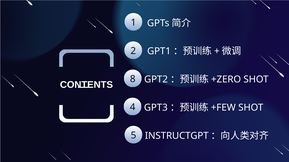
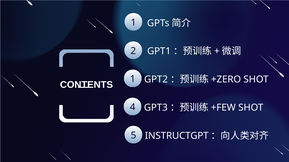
8 at (133, 79): 8 -> 1
